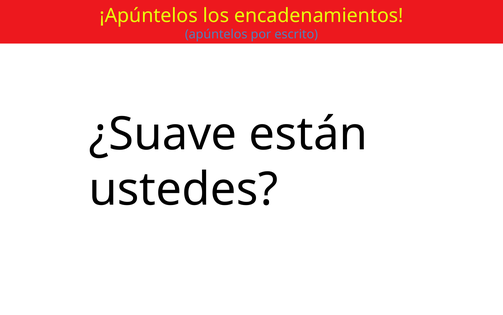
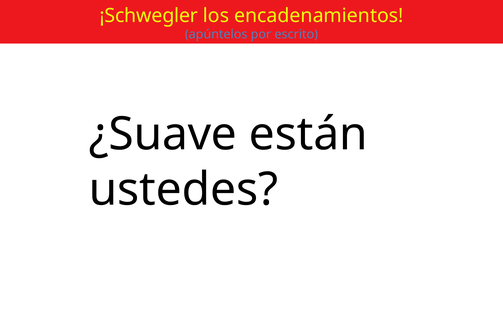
¡Apúntelos: ¡Apúntelos -> ¡Schwegler
